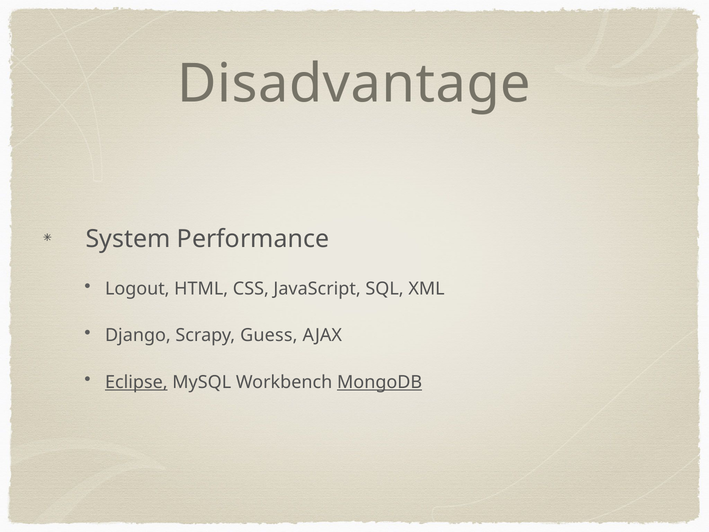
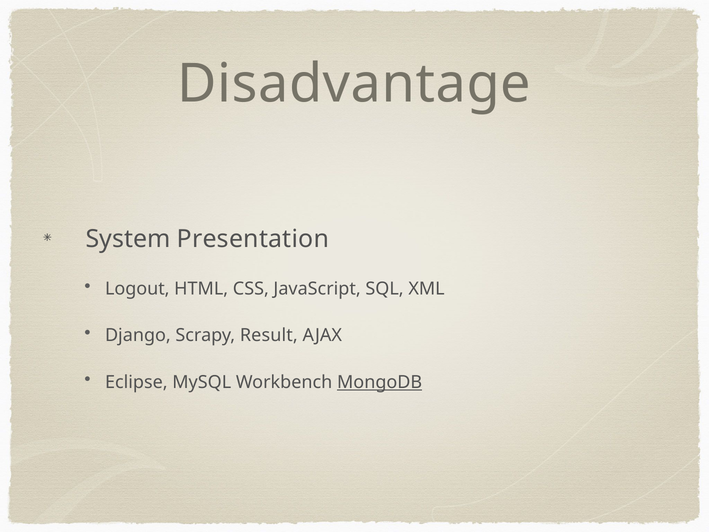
Performance: Performance -> Presentation
Guess: Guess -> Result
Eclipse underline: present -> none
